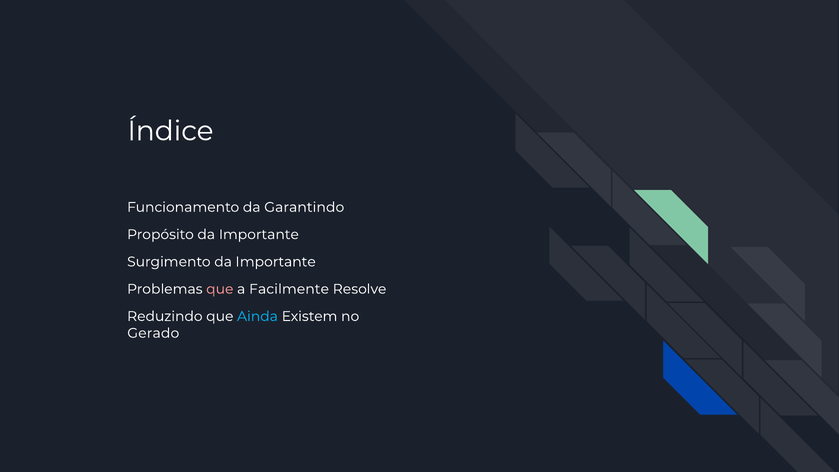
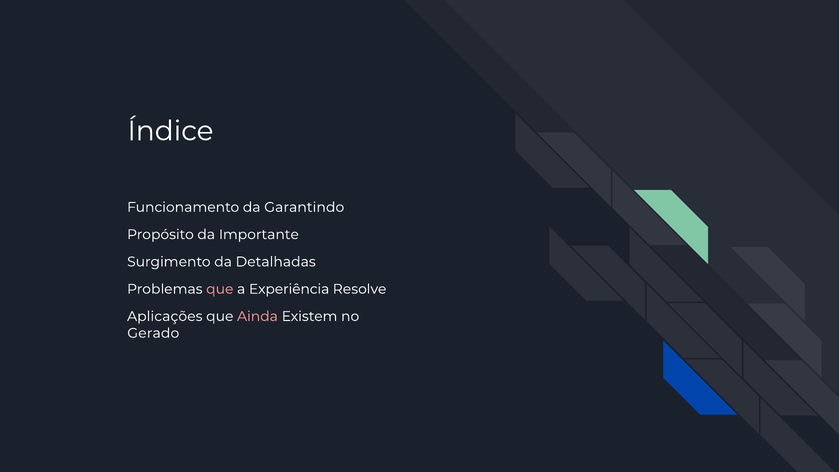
Surgimento da Importante: Importante -> Detalhadas
Facilmente: Facilmente -> Experiência
Reduzindo: Reduzindo -> Aplicações
Ainda colour: light blue -> pink
